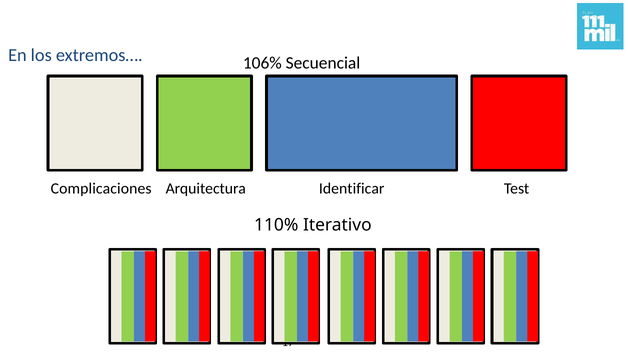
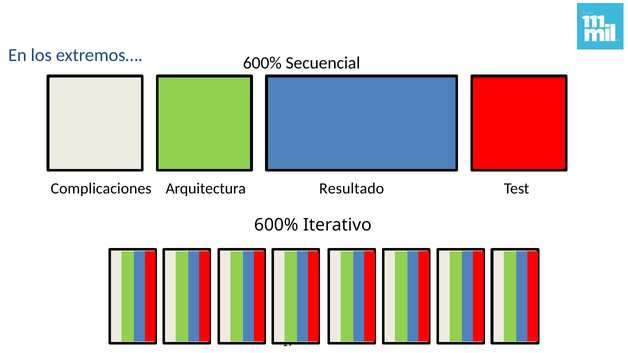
extremos… 106%: 106% -> 600%
Identificar: Identificar -> Resultado
110% at (276, 225): 110% -> 600%
